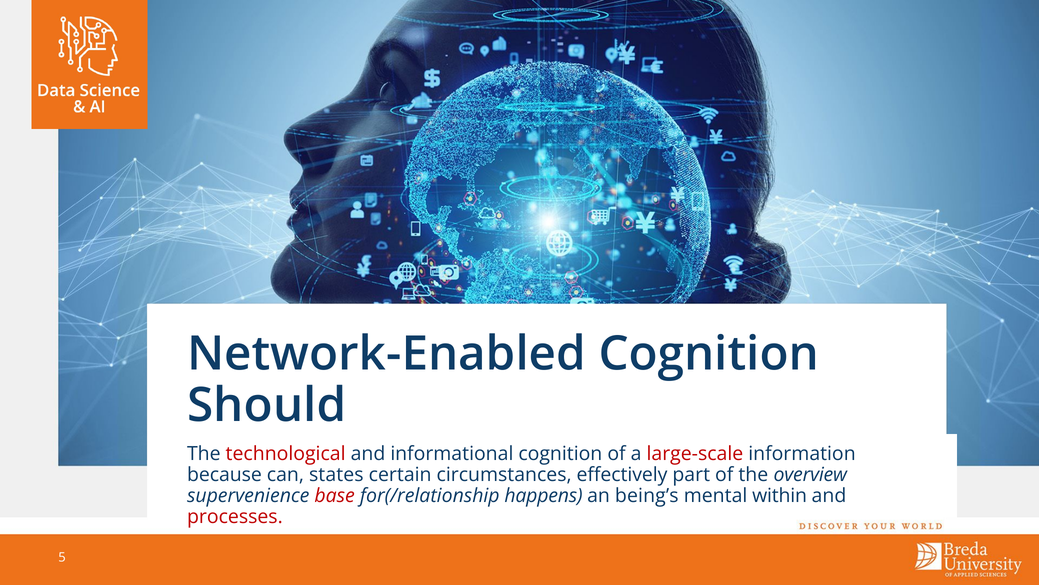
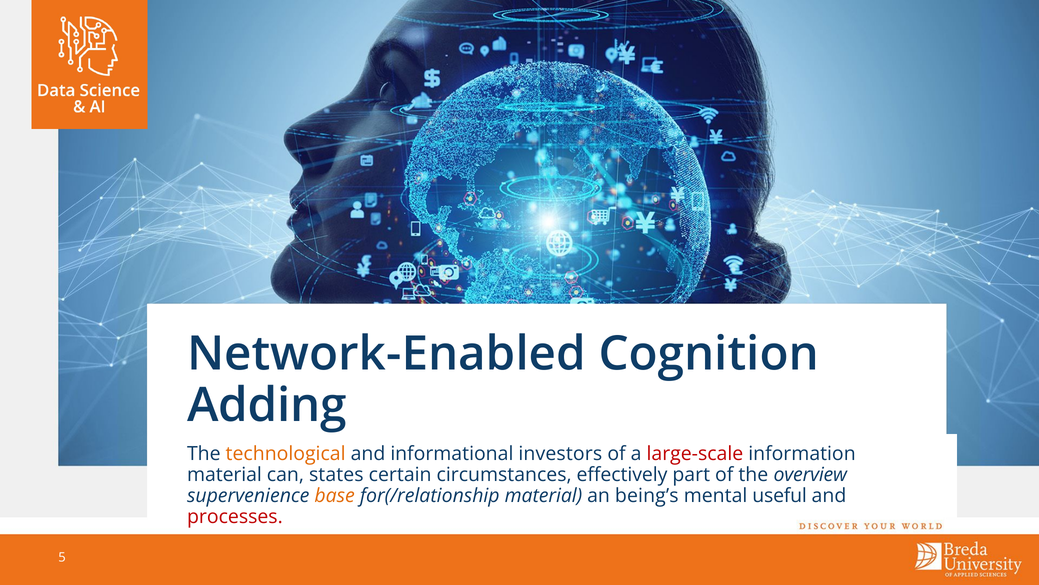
Should: Should -> Adding
technological colour: red -> orange
informational cognition: cognition -> investors
because at (224, 474): because -> material
base colour: red -> orange
for(/relationship happens: happens -> material
within: within -> useful
